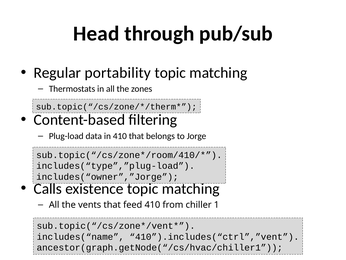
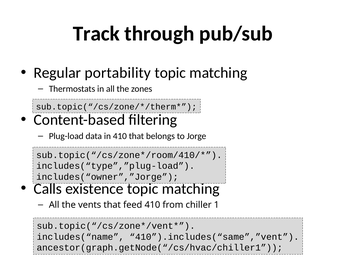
Head: Head -> Track
410”).includes(“ctrl”,”vent: 410”).includes(“ctrl”,”vent -> 410”).includes(“same”,”vent
